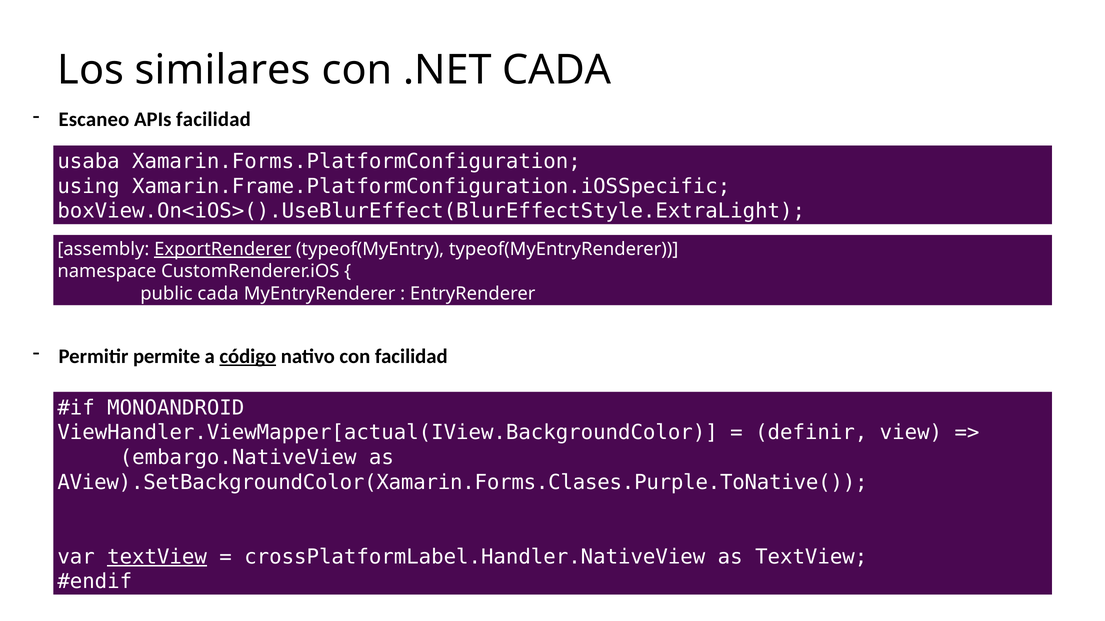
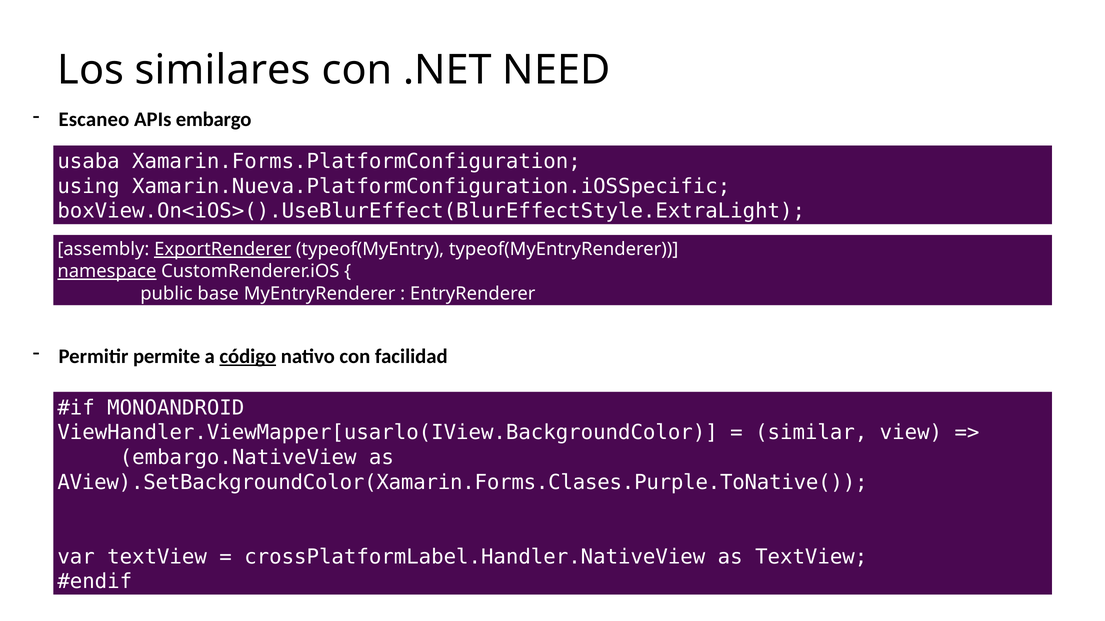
.NET CADA: CADA -> NEED
APIs facilidad: facilidad -> embargo
Xamarin.Frame.PlatformConfiguration.iOSSpecific: Xamarin.Frame.PlatformConfiguration.iOSSpecific -> Xamarin.Nueva.PlatformConfiguration.iOSSpecific
namespace underline: none -> present
public cada: cada -> base
ViewHandler.ViewMapper[actual(IView.BackgroundColor: ViewHandler.ViewMapper[actual(IView.BackgroundColor -> ViewHandler.ViewMapper[usarlo(IView.BackgroundColor
definir: definir -> similar
textView at (157, 557) underline: present -> none
